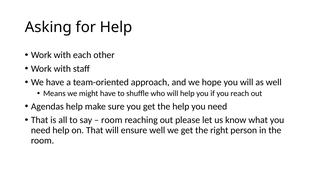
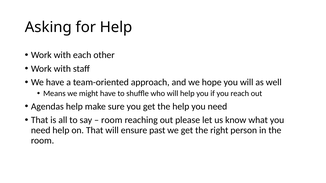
ensure well: well -> past
